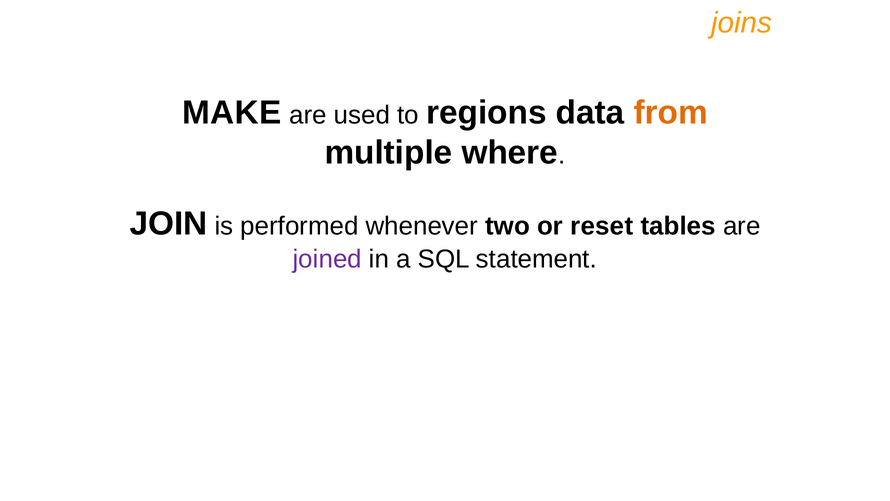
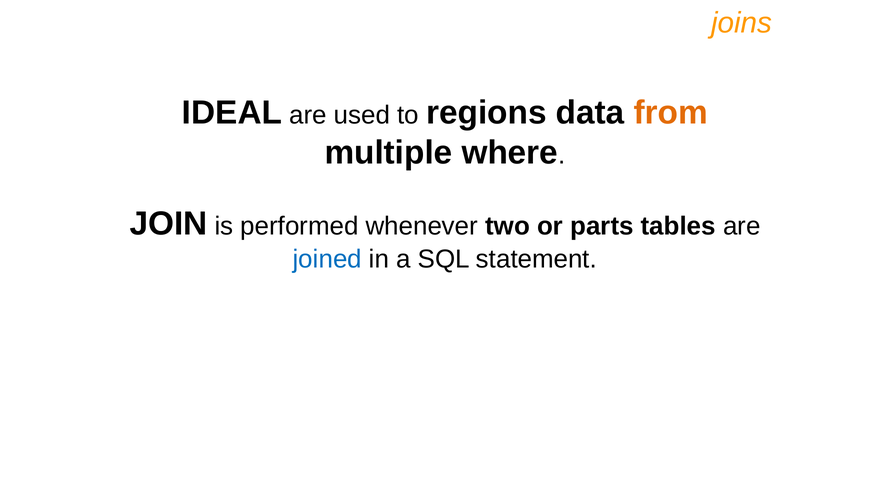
MAKE: MAKE -> IDEAL
reset: reset -> parts
joined colour: purple -> blue
